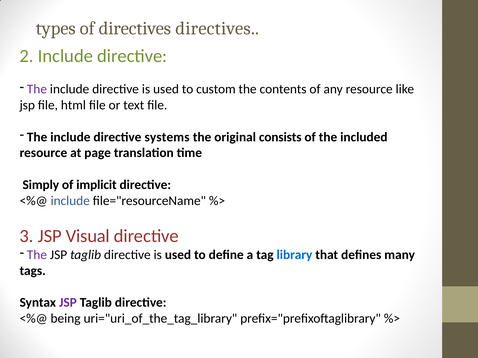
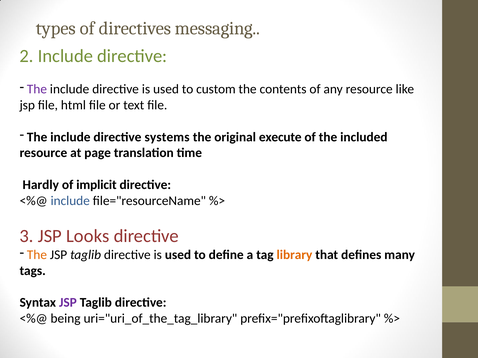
directives directives: directives -> messaging
consists: consists -> execute
Simply: Simply -> Hardly
Visual: Visual -> Looks
The at (37, 255) colour: purple -> orange
library colour: blue -> orange
